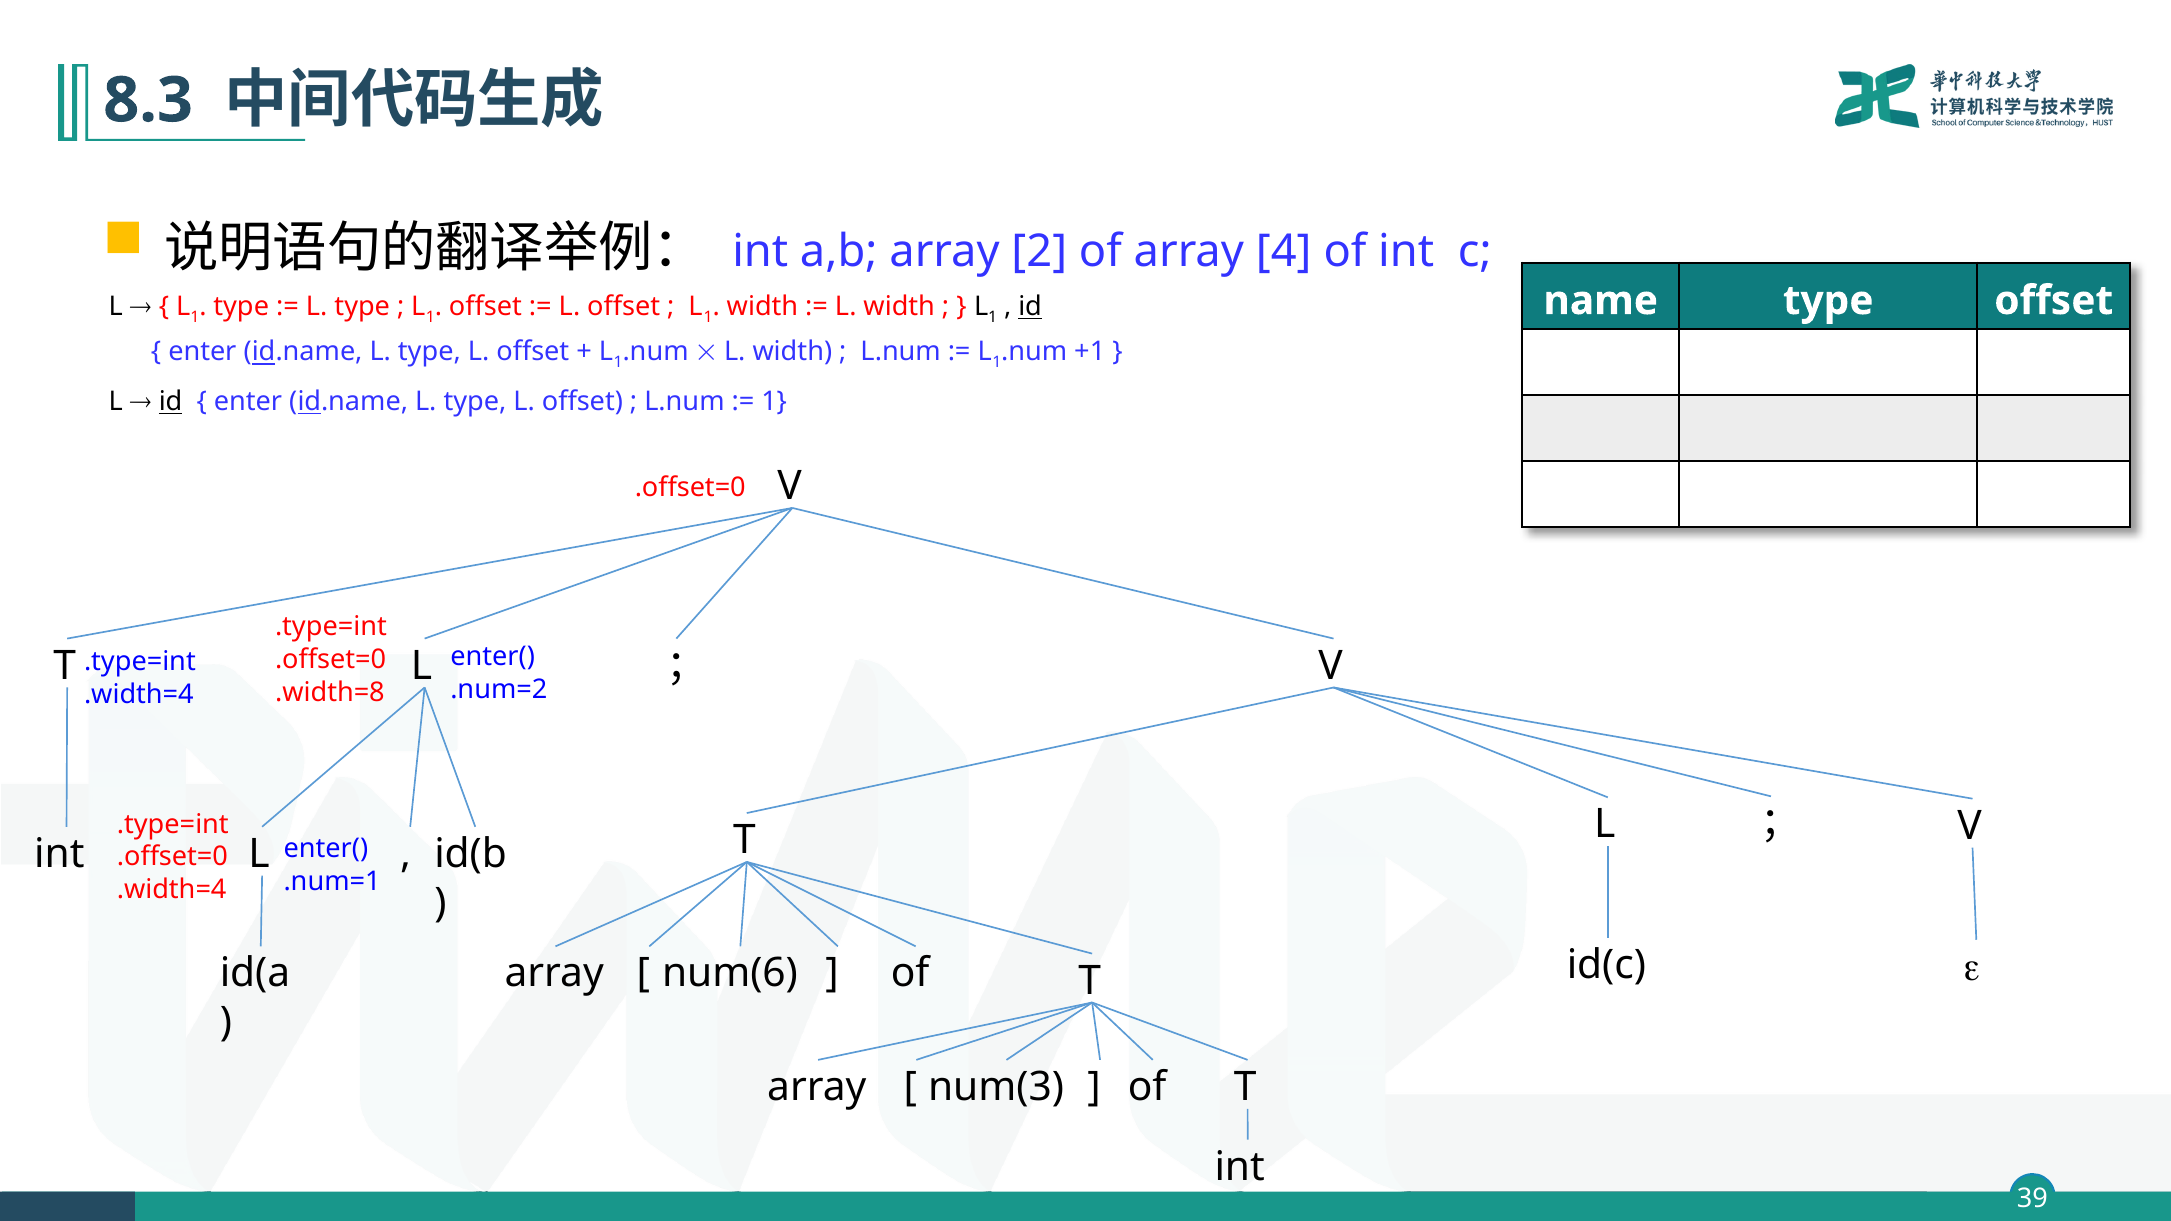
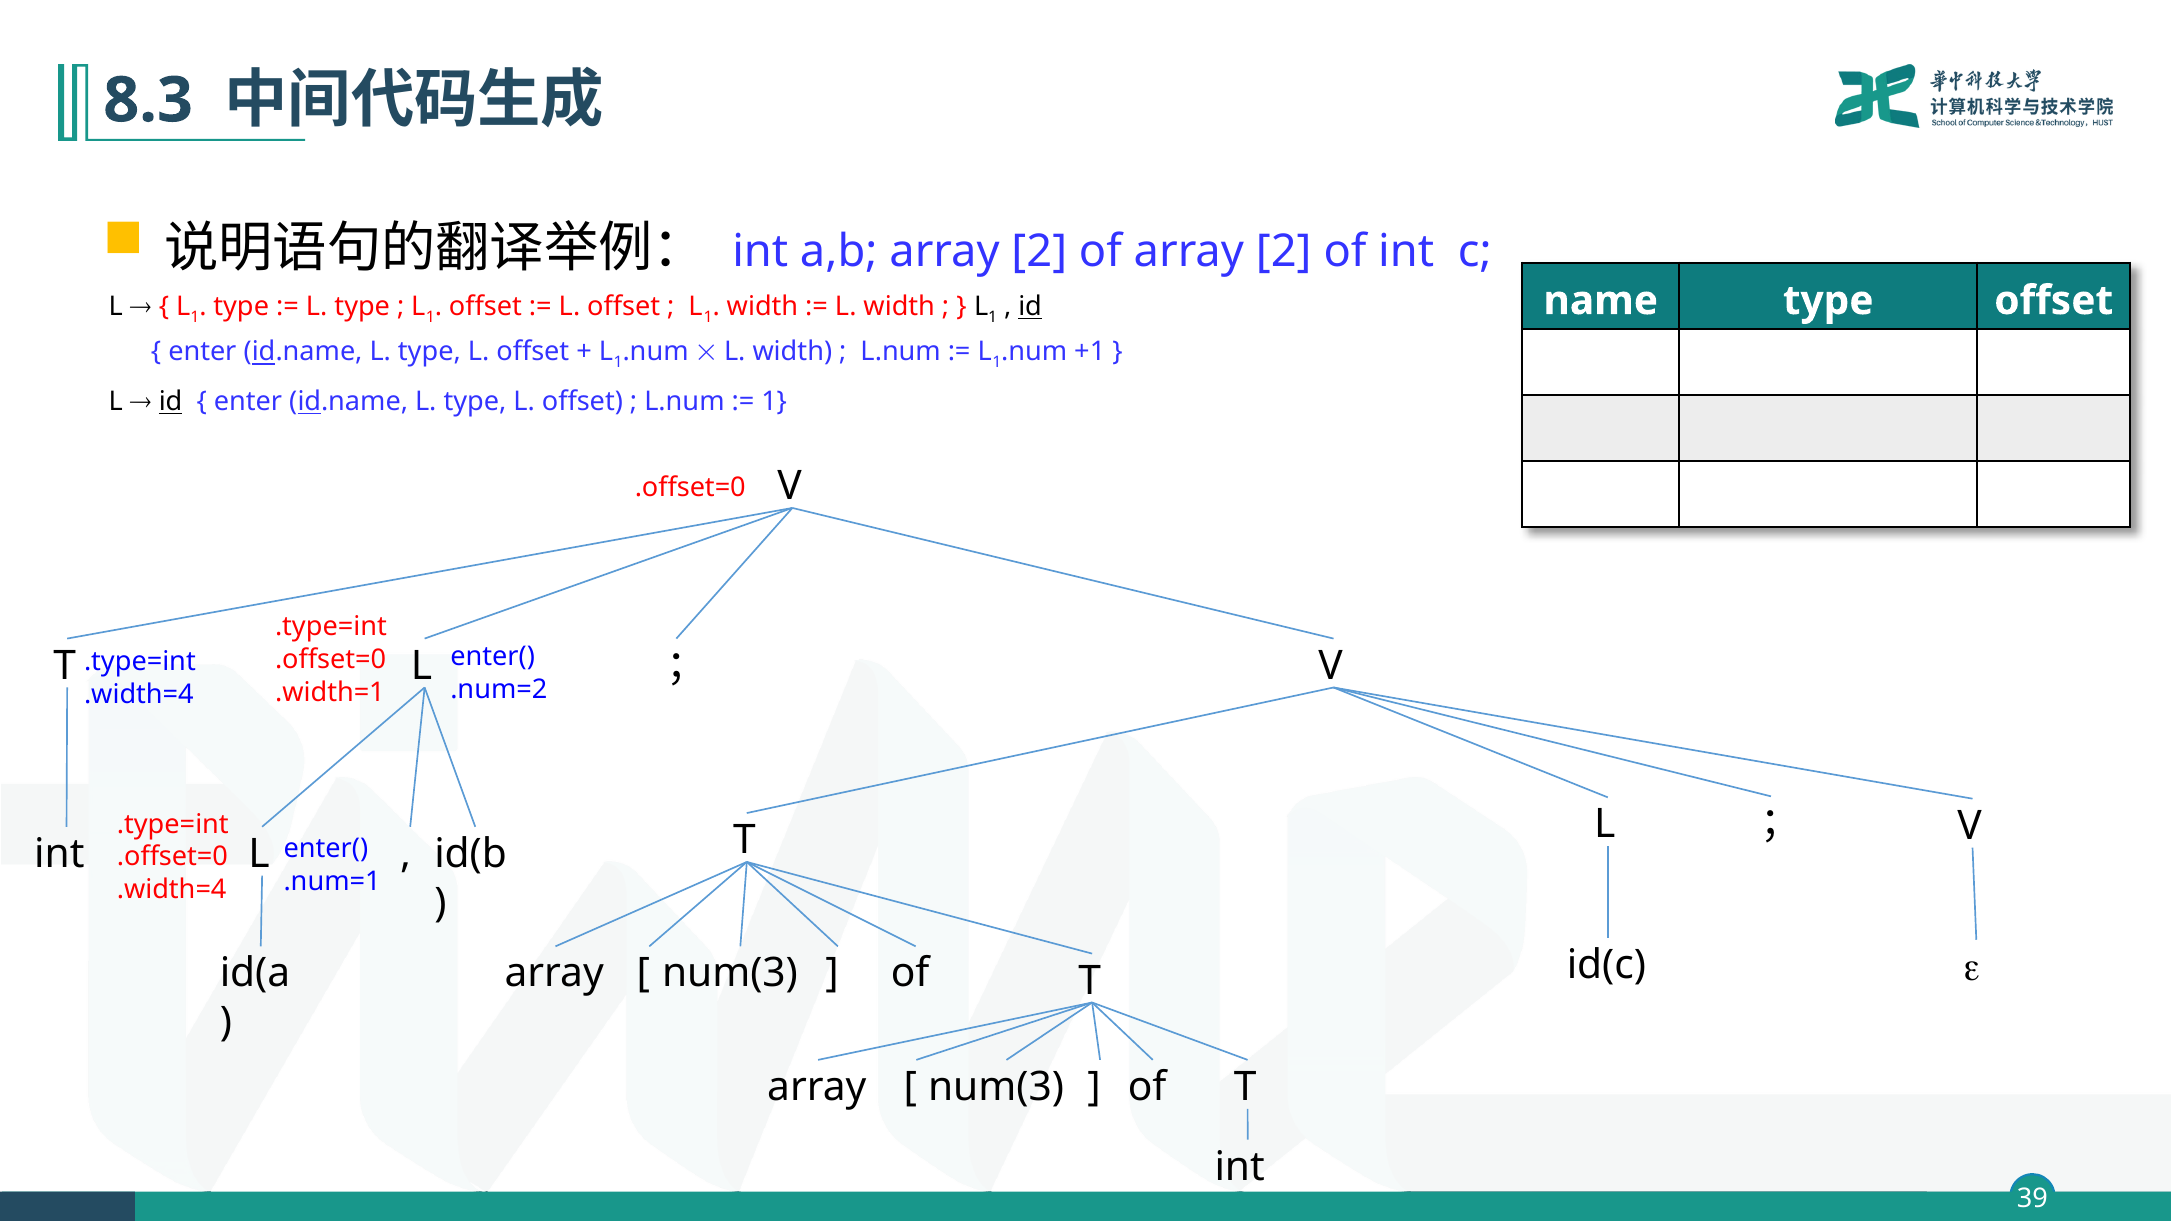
of array 4: 4 -> 2
.width=8: .width=8 -> .width=1
num(6 at (730, 974): num(6 -> num(3
